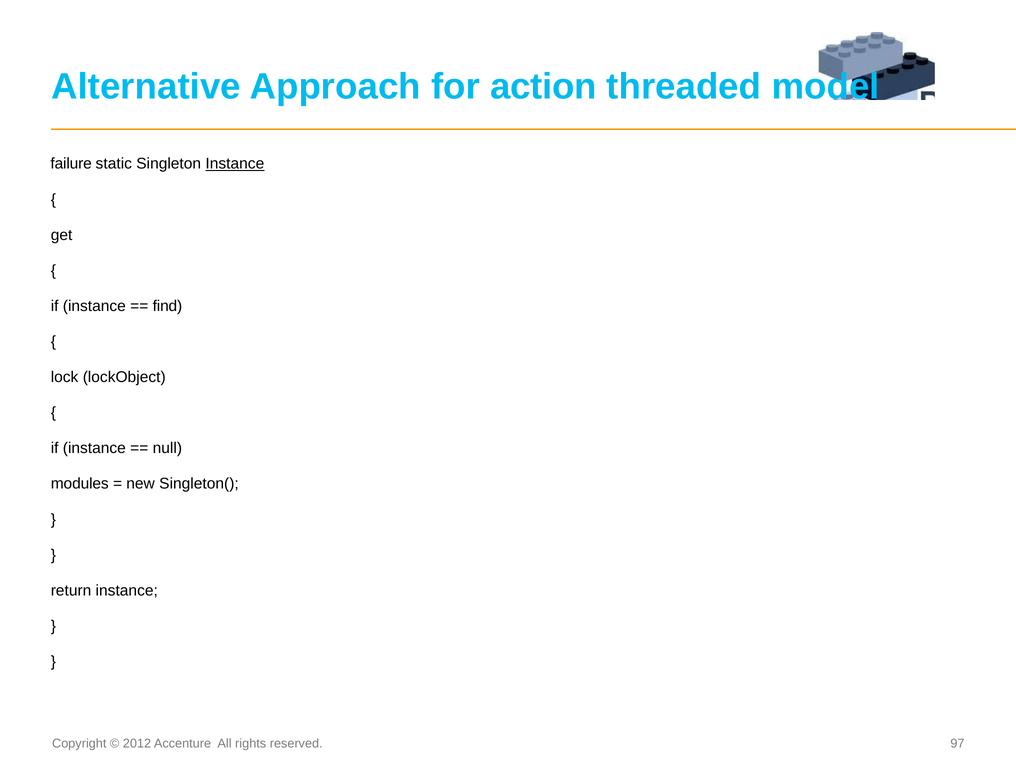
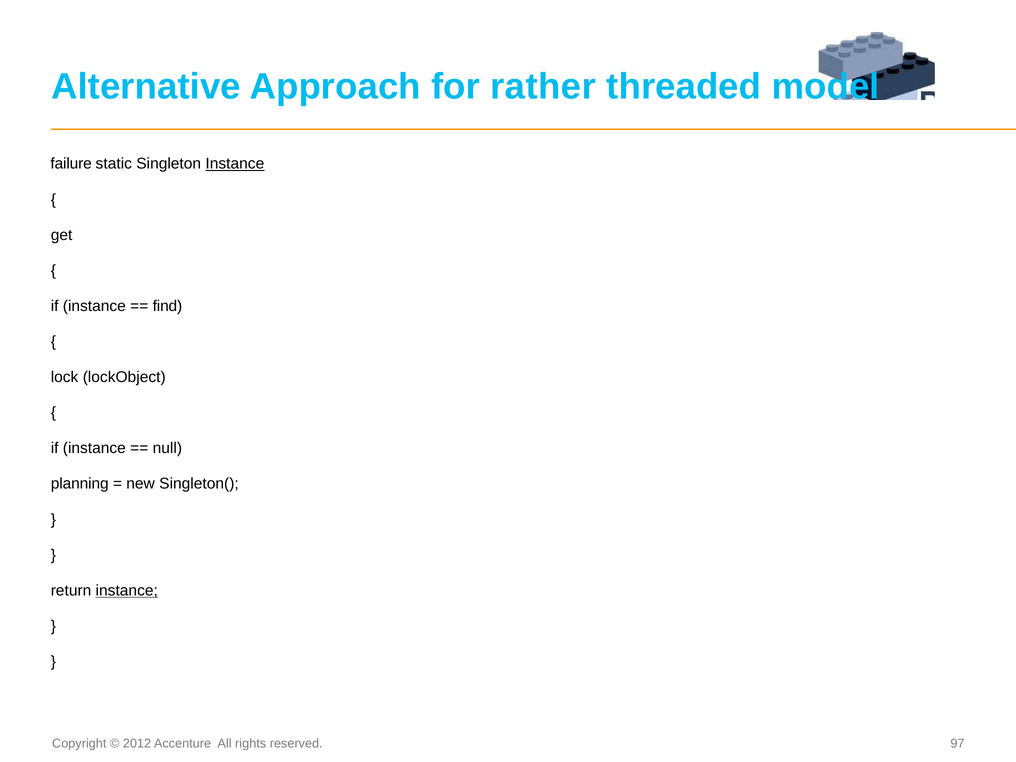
action: action -> rather
modules: modules -> planning
instance at (127, 591) underline: none -> present
